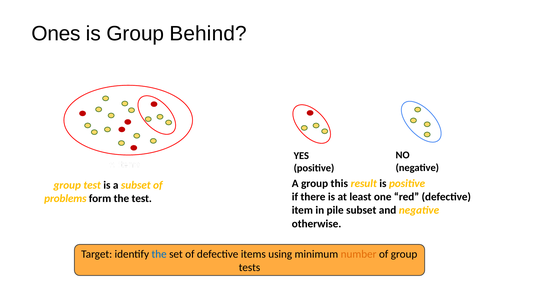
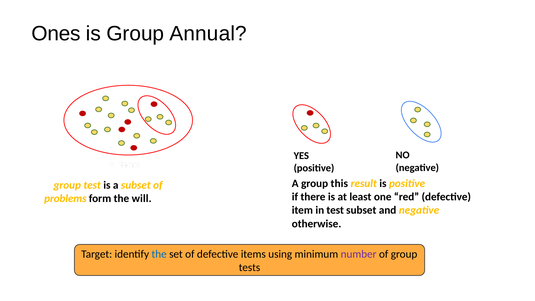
Behind: Behind -> Annual
the test: test -> will
in pile: pile -> test
number colour: orange -> purple
